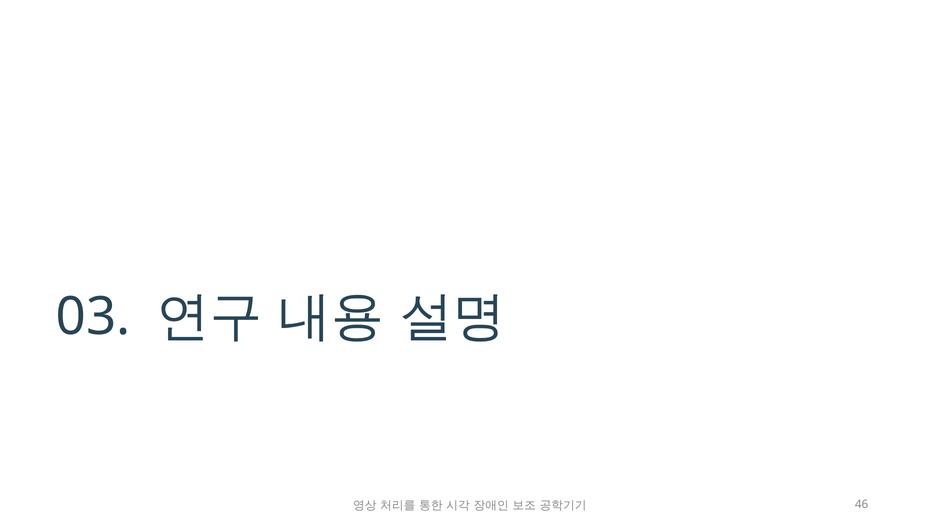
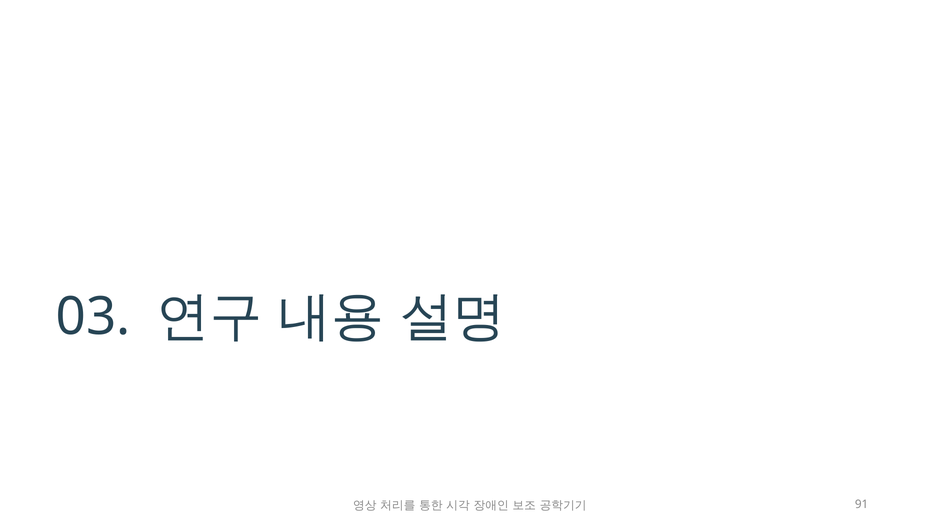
46: 46 -> 91
